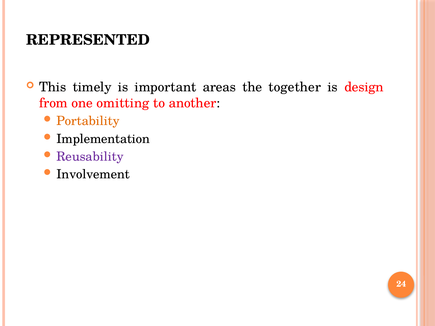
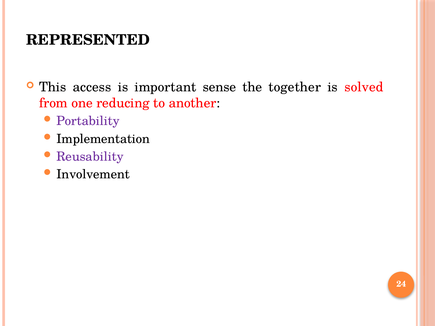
timely: timely -> access
areas: areas -> sense
design: design -> solved
omitting: omitting -> reducing
Portability colour: orange -> purple
